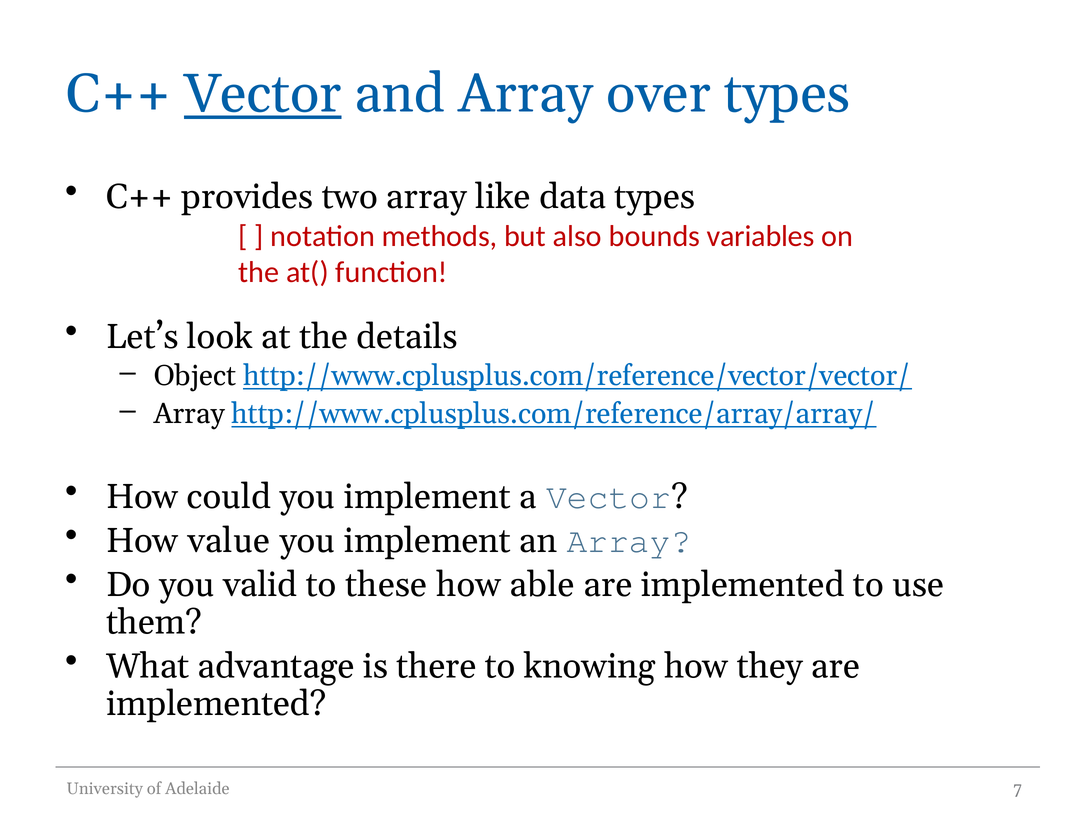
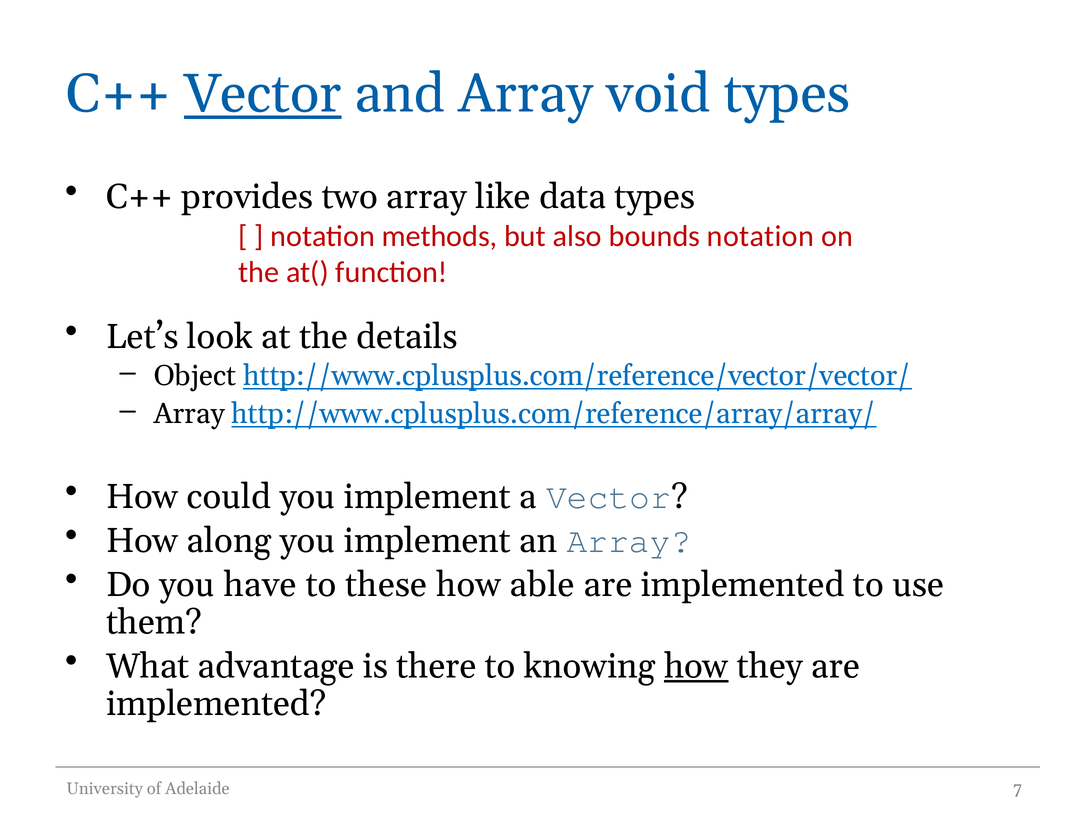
over: over -> void
bounds variables: variables -> notation
value: value -> along
valid: valid -> have
how at (696, 667) underline: none -> present
